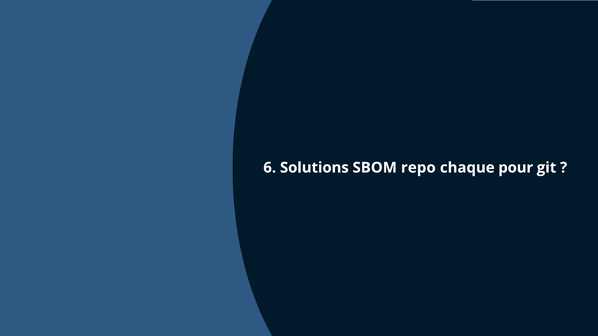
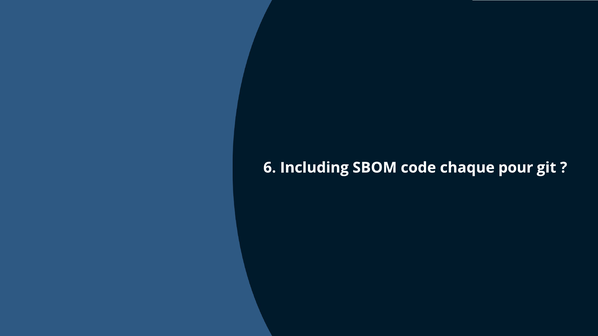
Solutions: Solutions -> Including
repo: repo -> code
